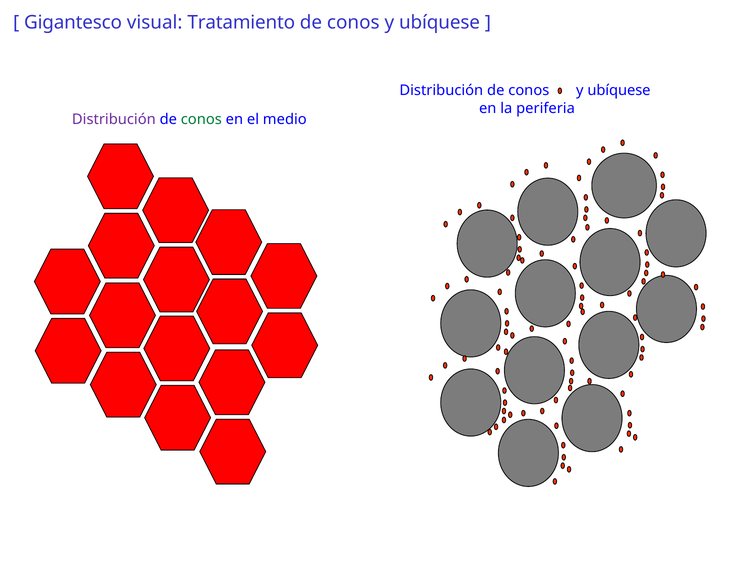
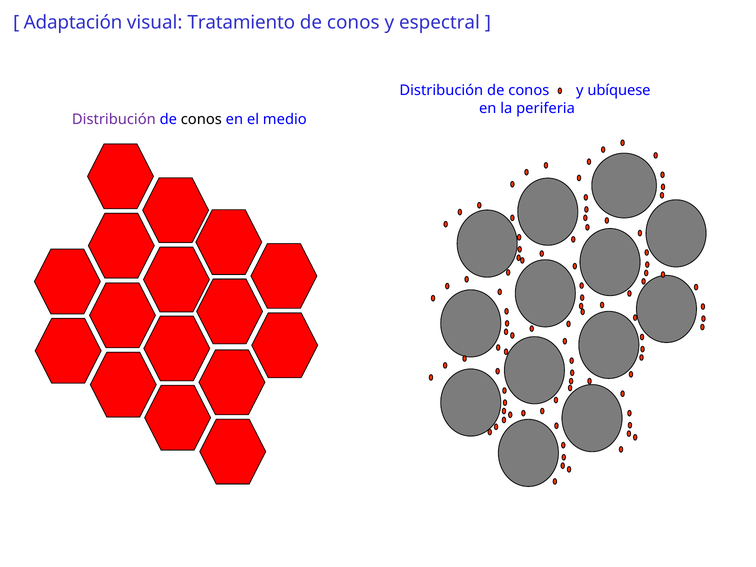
Gigantesco: Gigantesco -> Adaptación
ubíquese at (440, 23): ubíquese -> espectral
conos at (201, 119) colour: green -> black
